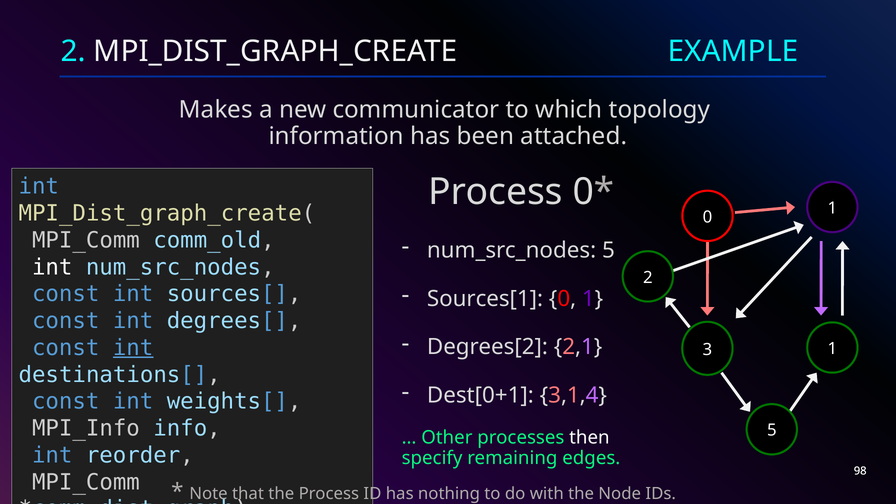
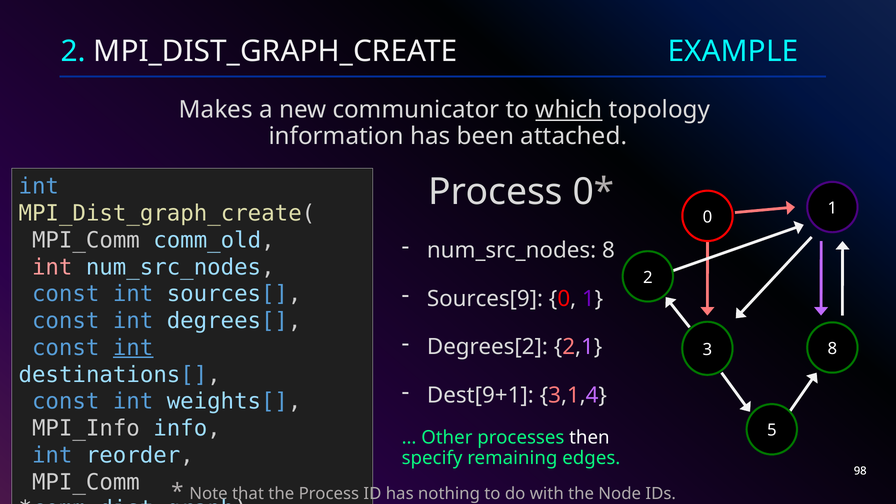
which underline: none -> present
num_src_nodes 5: 5 -> 8
int at (52, 267) colour: white -> pink
Sources[1: Sources[1 -> Sources[9
3 1: 1 -> 8
Dest[0+1: Dest[0+1 -> Dest[9+1
